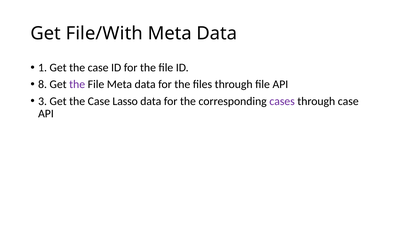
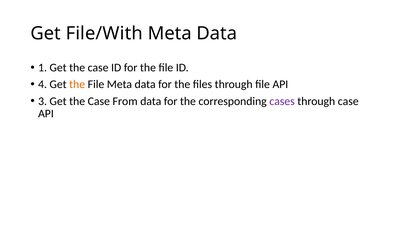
8: 8 -> 4
the at (77, 85) colour: purple -> orange
Lasso: Lasso -> From
